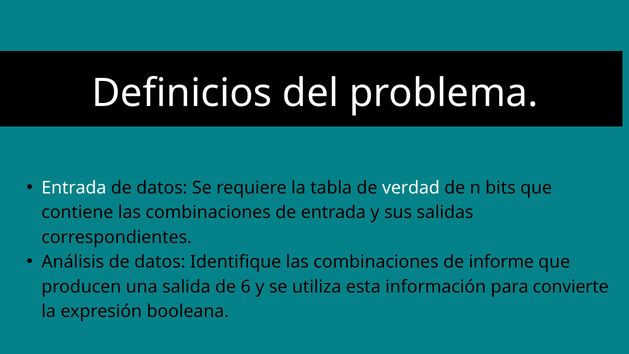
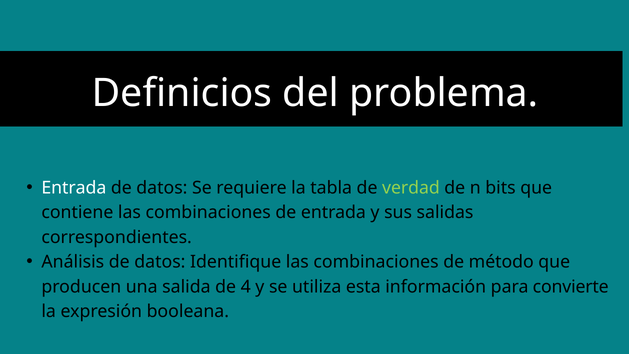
verdad colour: white -> light green
informe: informe -> método
6: 6 -> 4
